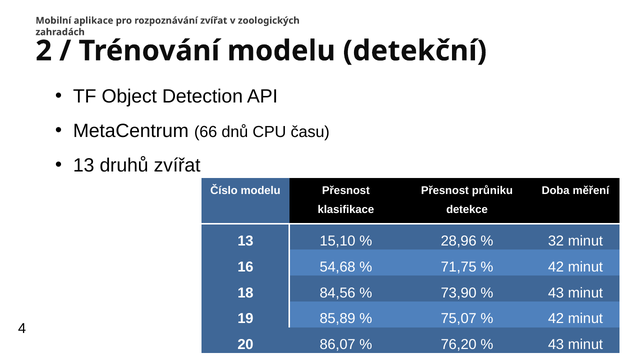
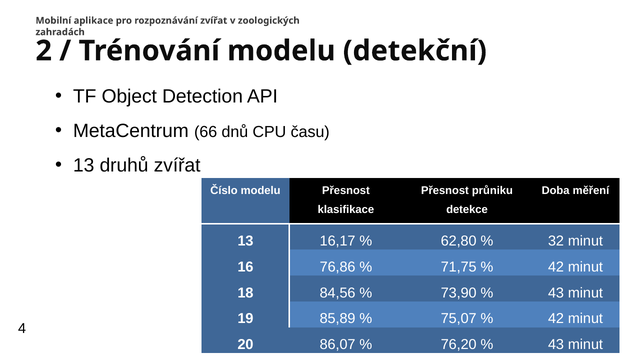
15,10: 15,10 -> 16,17
28,96: 28,96 -> 62,80
54,68: 54,68 -> 76,86
